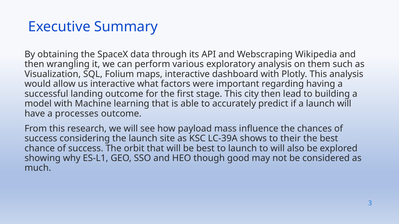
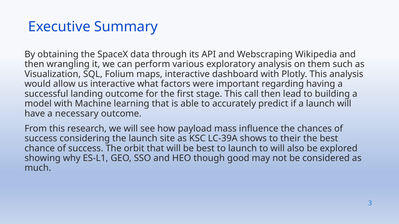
city: city -> call
processes: processes -> necessary
